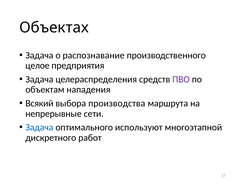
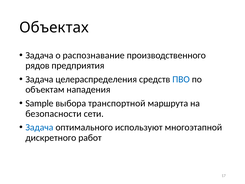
целое: целое -> рядов
ПВО colour: purple -> blue
Всякий: Всякий -> Sample
производства: производства -> транспортной
непрерывные: непрерывные -> безопасности
